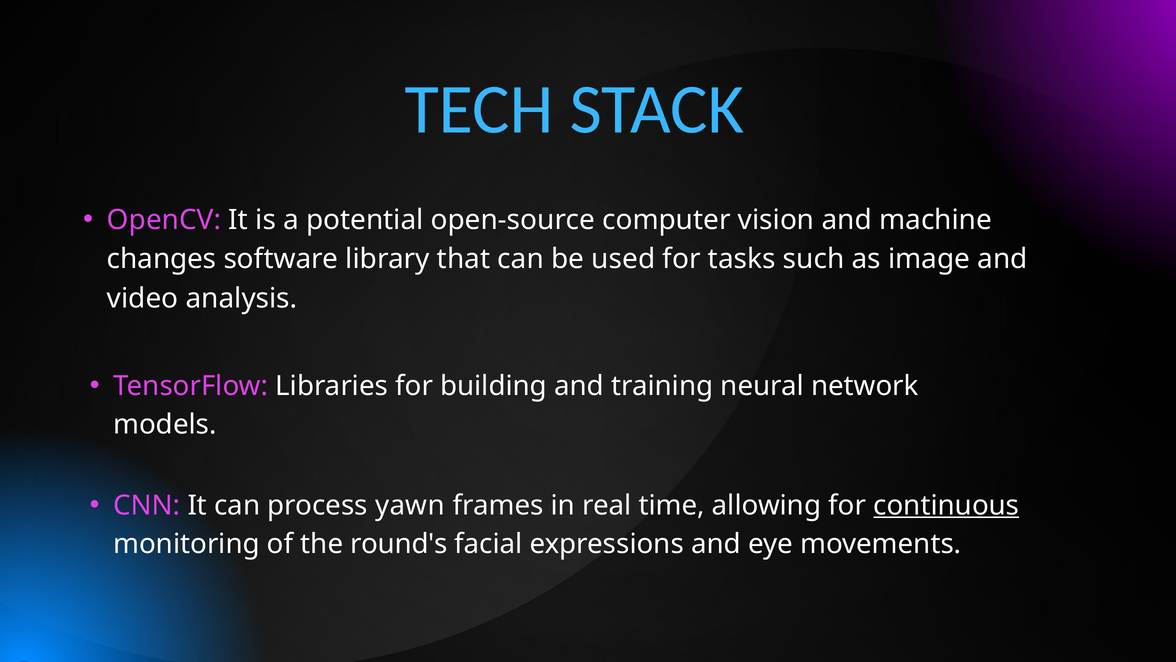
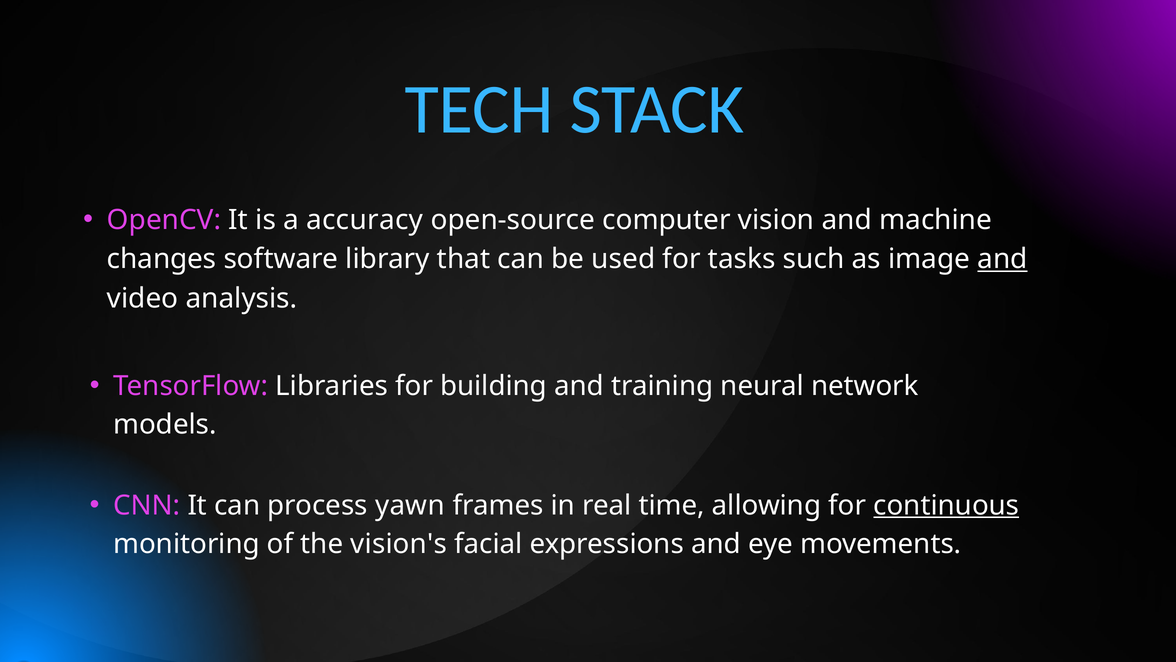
potential: potential -> accuracy
and at (1002, 259) underline: none -> present
round's: round's -> vision's
